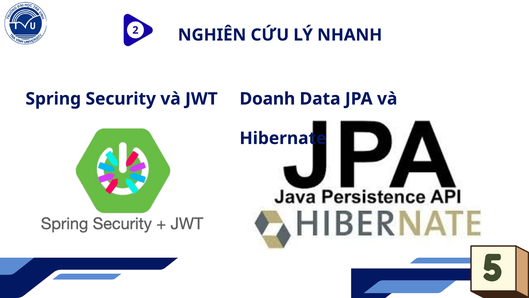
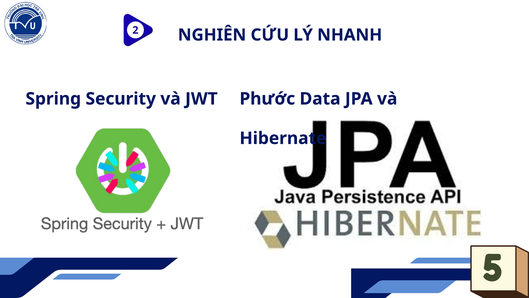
Doanh: Doanh -> Phước
